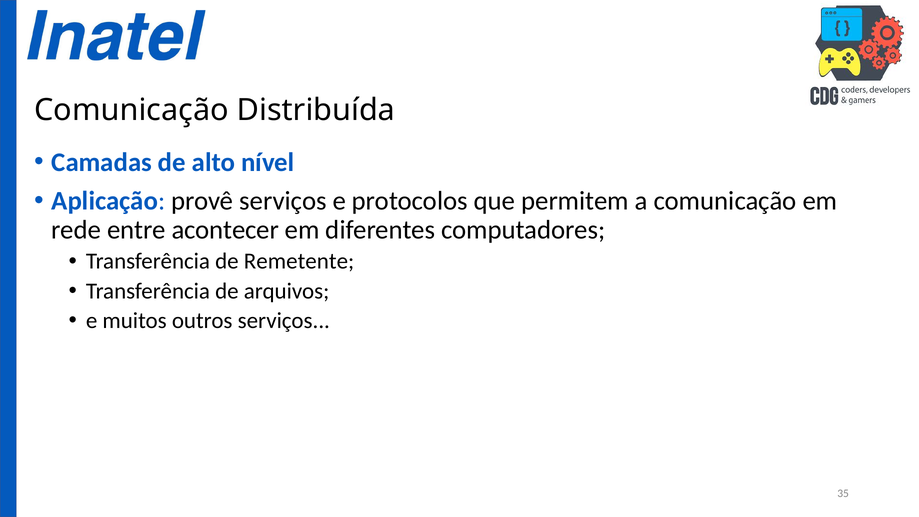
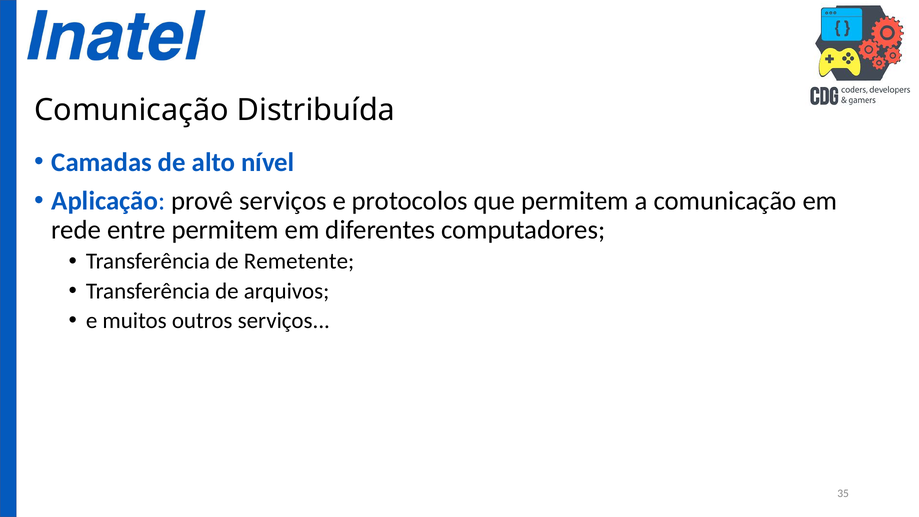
entre acontecer: acontecer -> permitem
